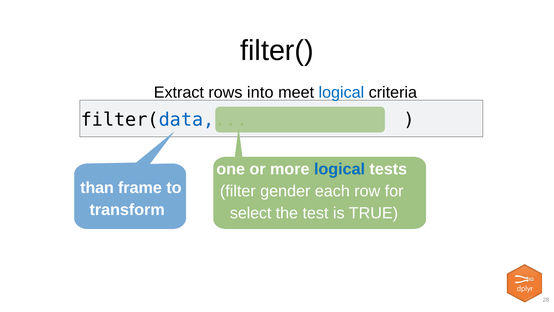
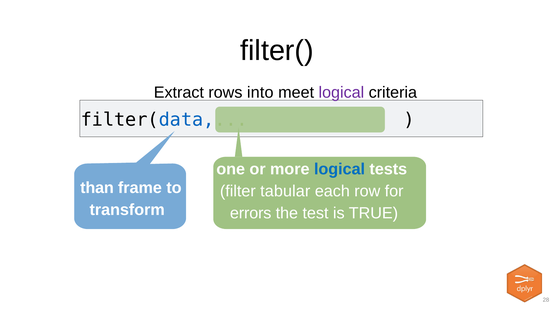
logical at (341, 92) colour: blue -> purple
gender: gender -> tabular
select: select -> errors
